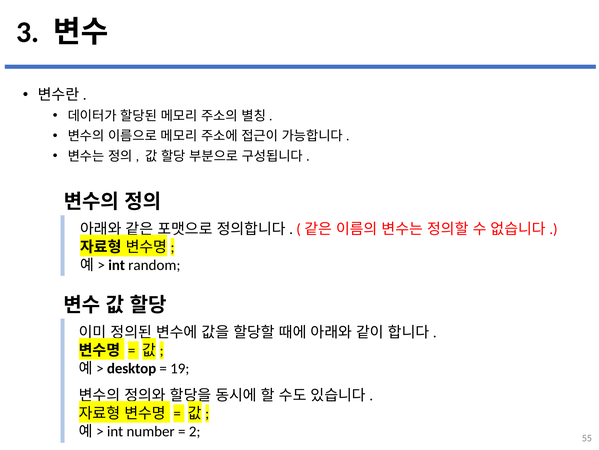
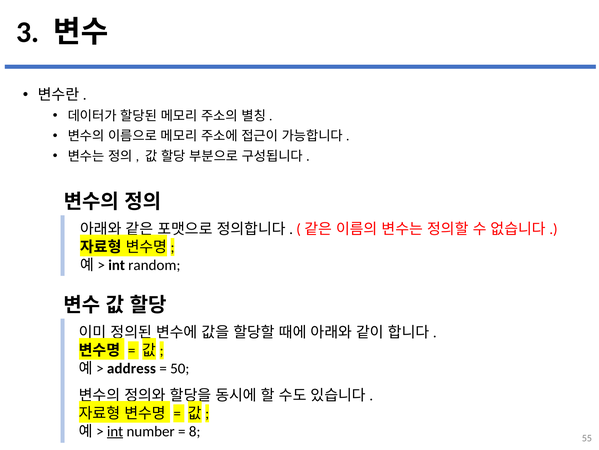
desktop: desktop -> address
19: 19 -> 50
int at (115, 431) underline: none -> present
2: 2 -> 8
